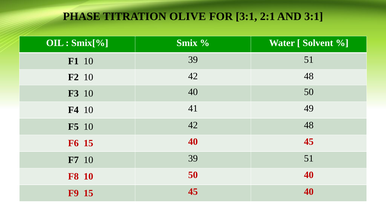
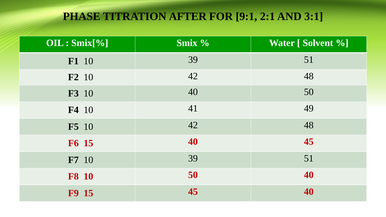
OLIVE: OLIVE -> AFTER
FOR 3:1: 3:1 -> 9:1
